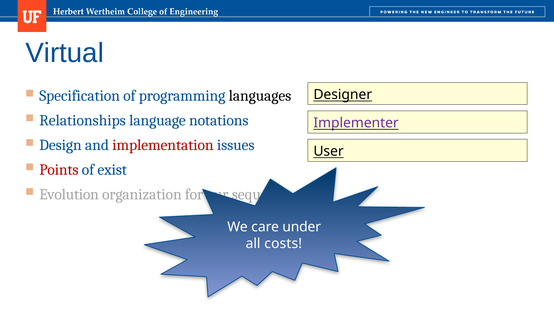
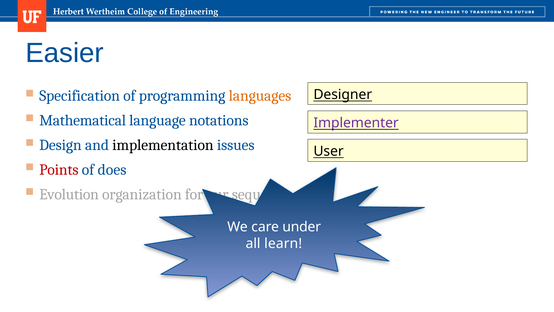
Virtual: Virtual -> Easier
languages colour: black -> orange
Relationships: Relationships -> Mathematical
implementation colour: red -> black
exist: exist -> does
costs: costs -> learn
